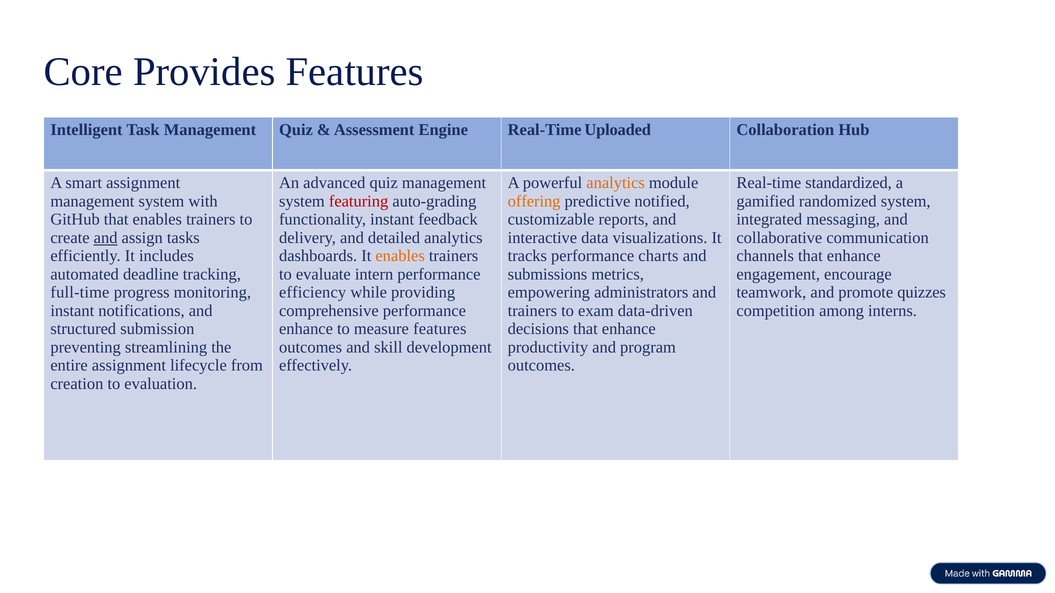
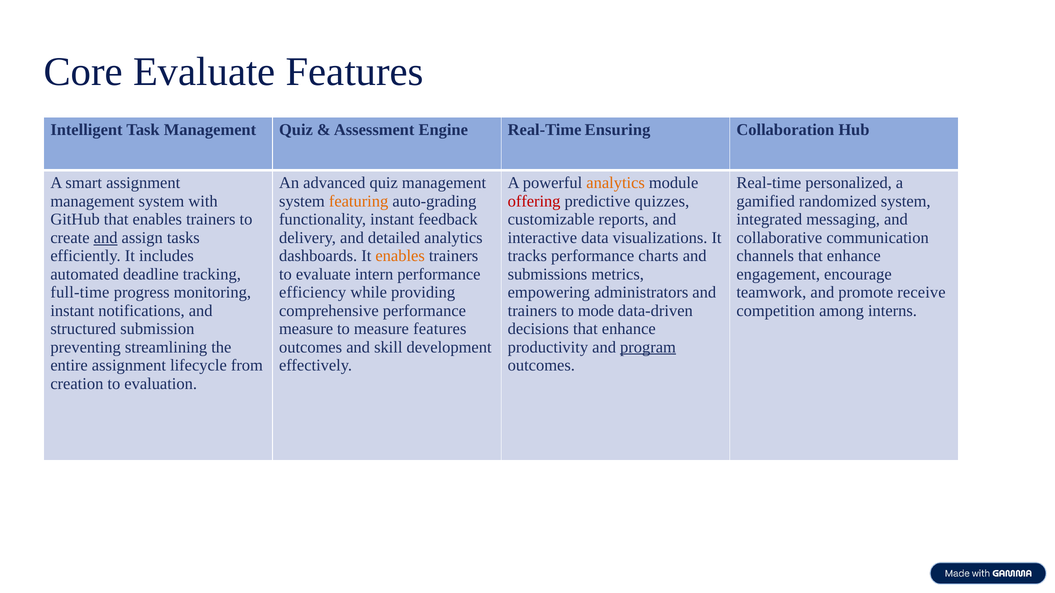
Core Provides: Provides -> Evaluate
Uploaded: Uploaded -> Ensuring
standardized: standardized -> personalized
featuring colour: red -> orange
offering colour: orange -> red
notified: notified -> quizzes
quizzes: quizzes -> receive
exam: exam -> mode
enhance at (306, 329): enhance -> measure
program underline: none -> present
